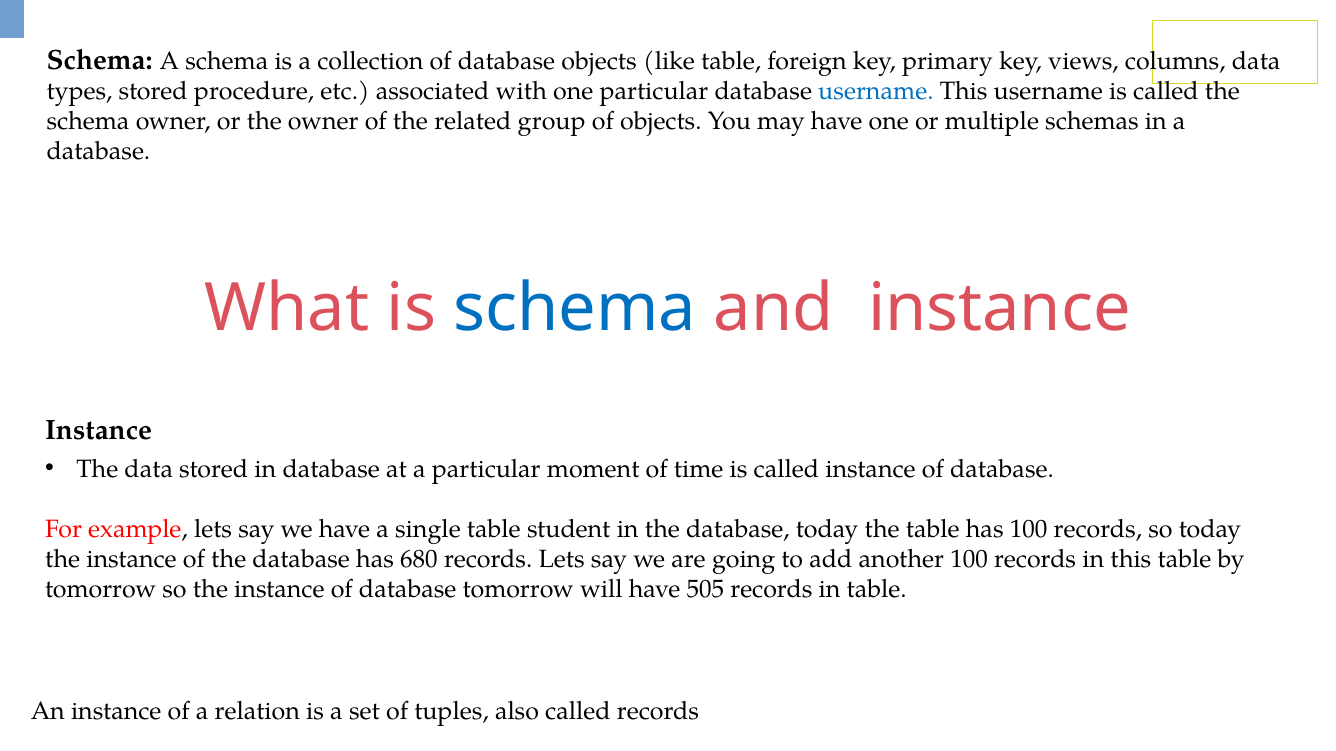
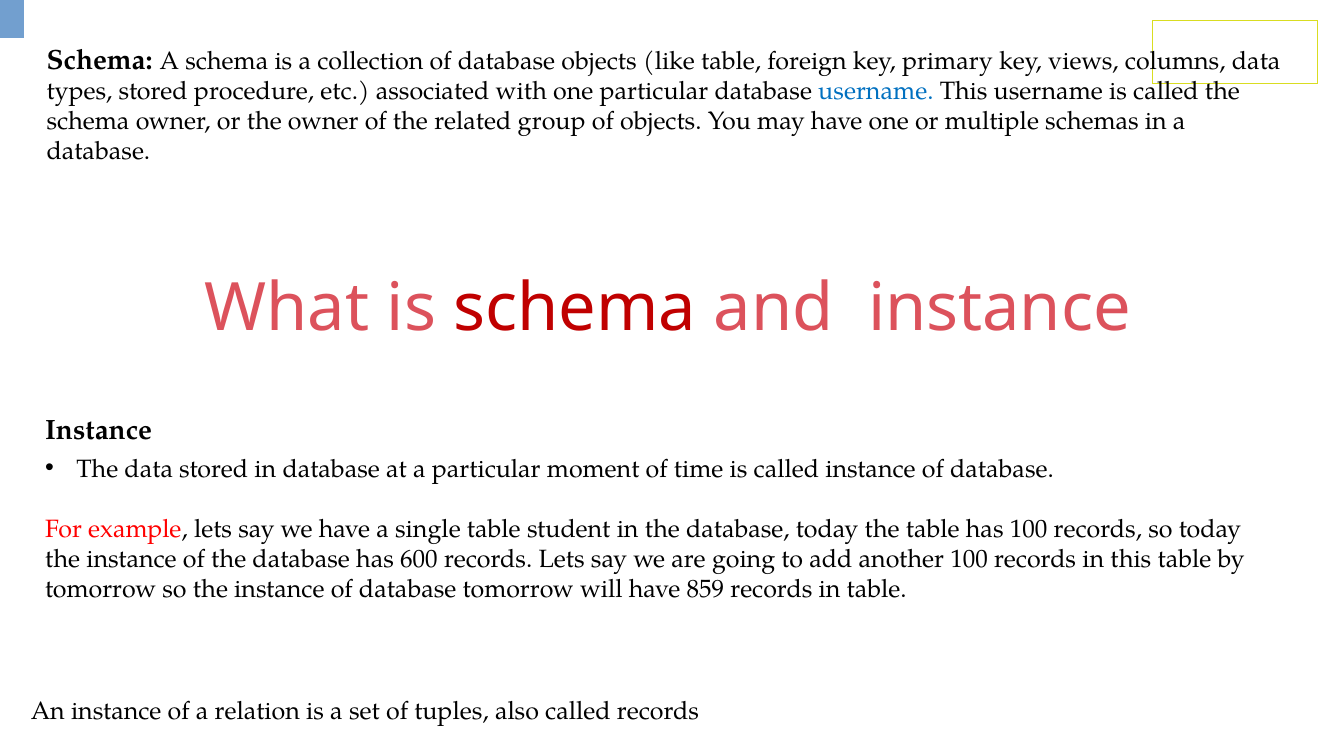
schema at (575, 308) colour: blue -> red
680: 680 -> 600
505: 505 -> 859
